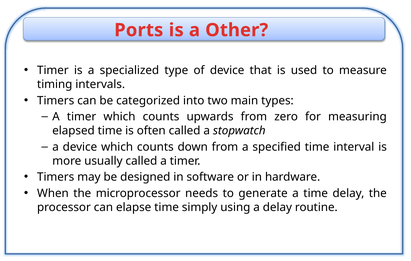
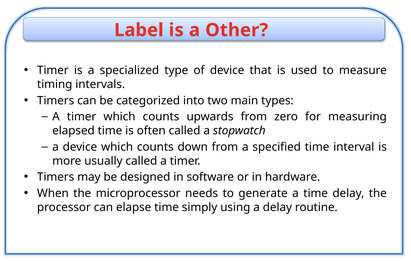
Ports: Ports -> Label
